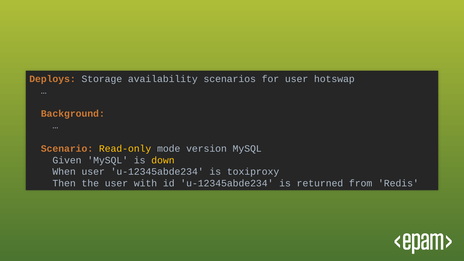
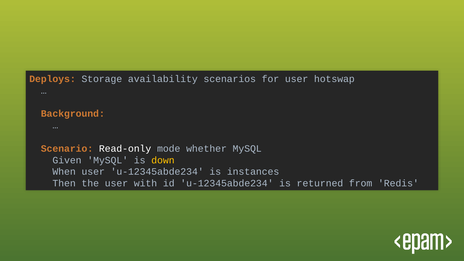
Read-only colour: yellow -> white
version: version -> whether
toxiproxy: toxiproxy -> instances
